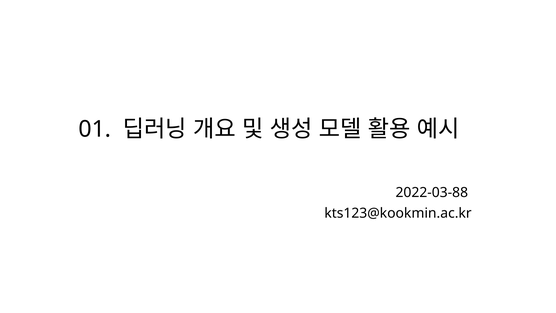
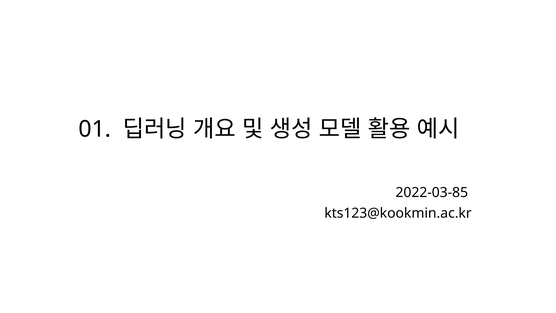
2022-03-88: 2022-03-88 -> 2022-03-85
